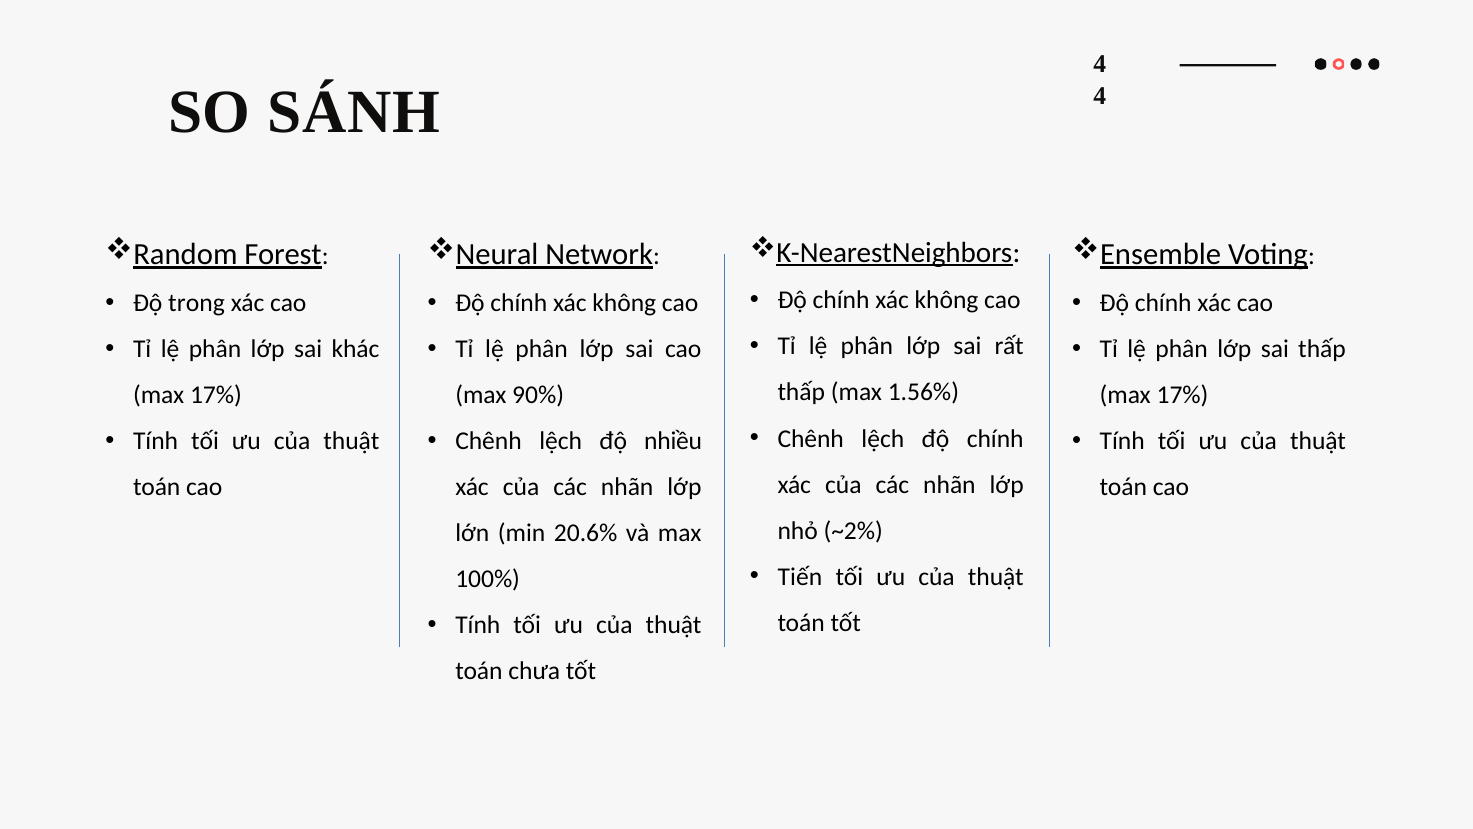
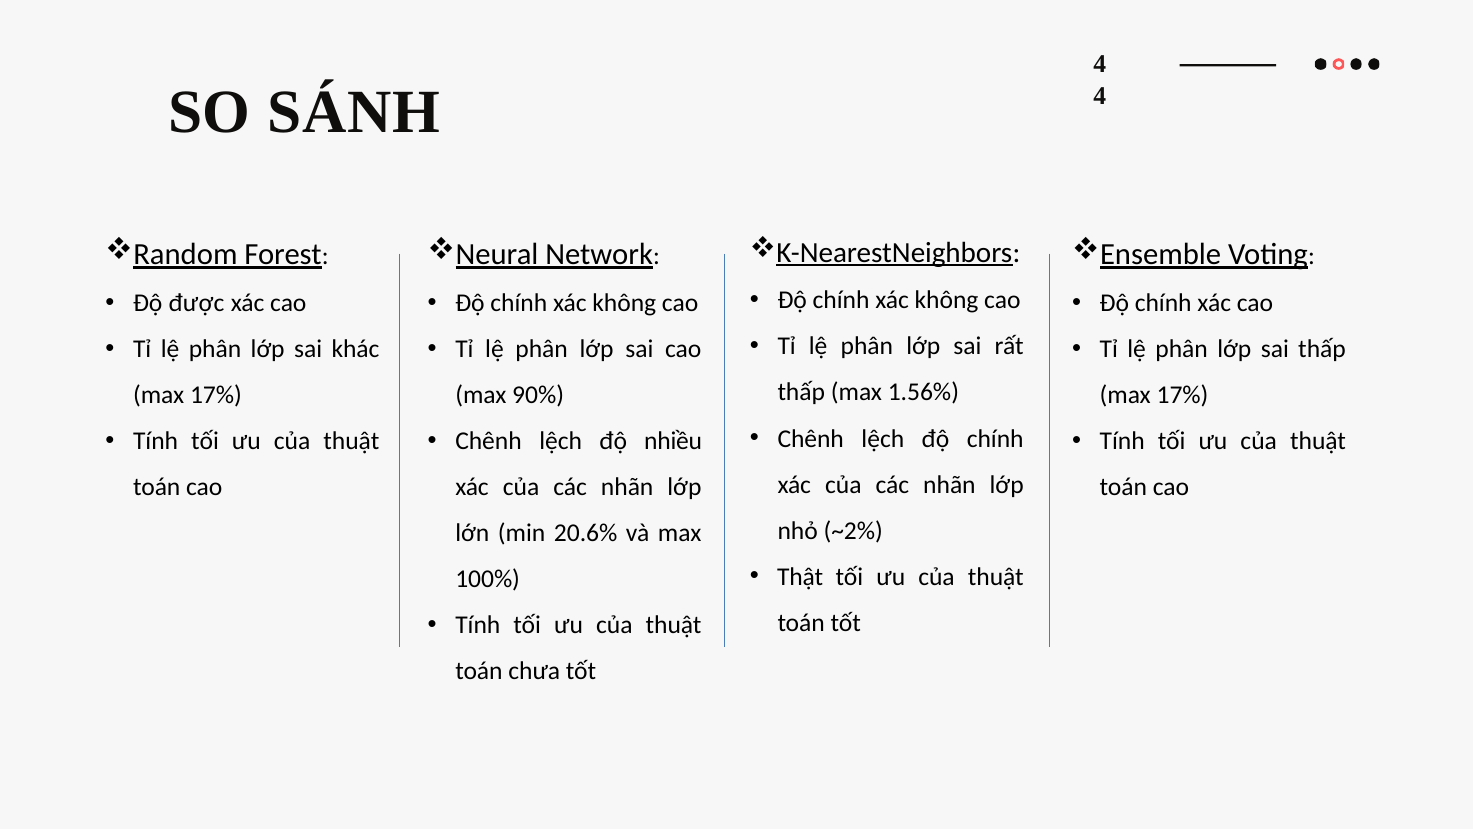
trong: trong -> được
Tiến: Tiến -> Thật
